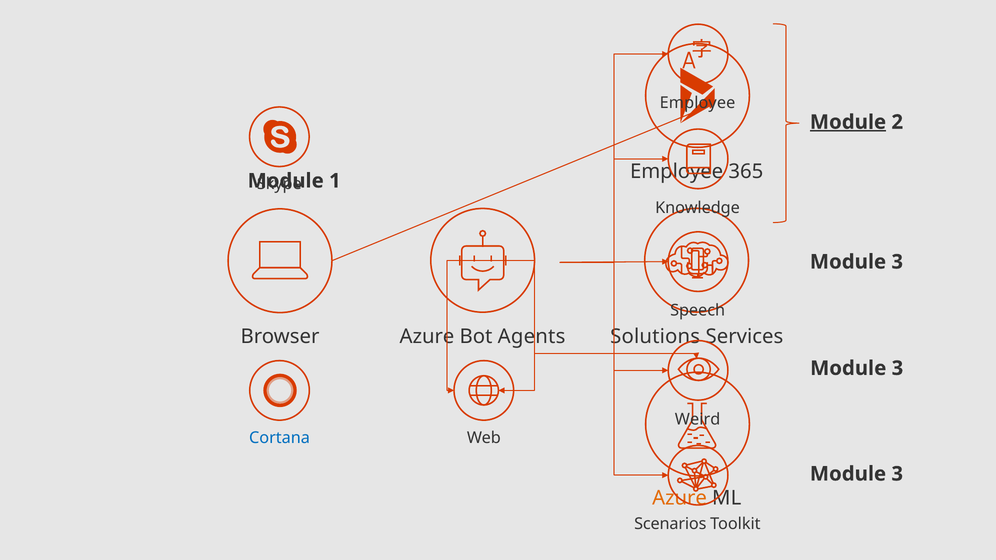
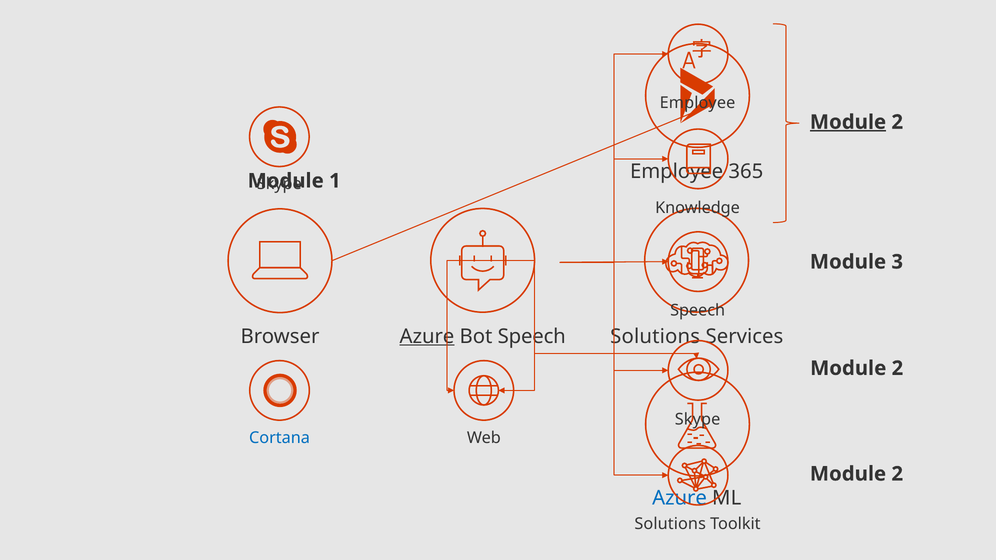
Azure at (427, 336) underline: none -> present
Bot Agents: Agents -> Speech
3 at (897, 368): 3 -> 2
Weird at (698, 419): Weird -> Skype
3 at (897, 474): 3 -> 2
Azure at (680, 498) colour: orange -> blue
Scenarios at (670, 524): Scenarios -> Solutions
